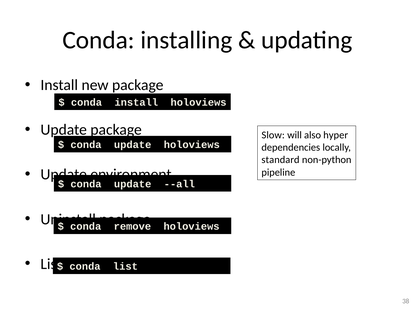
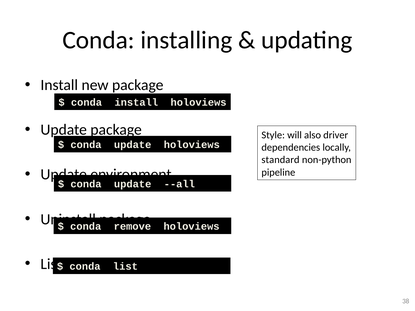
Slow: Slow -> Style
hyper: hyper -> driver
